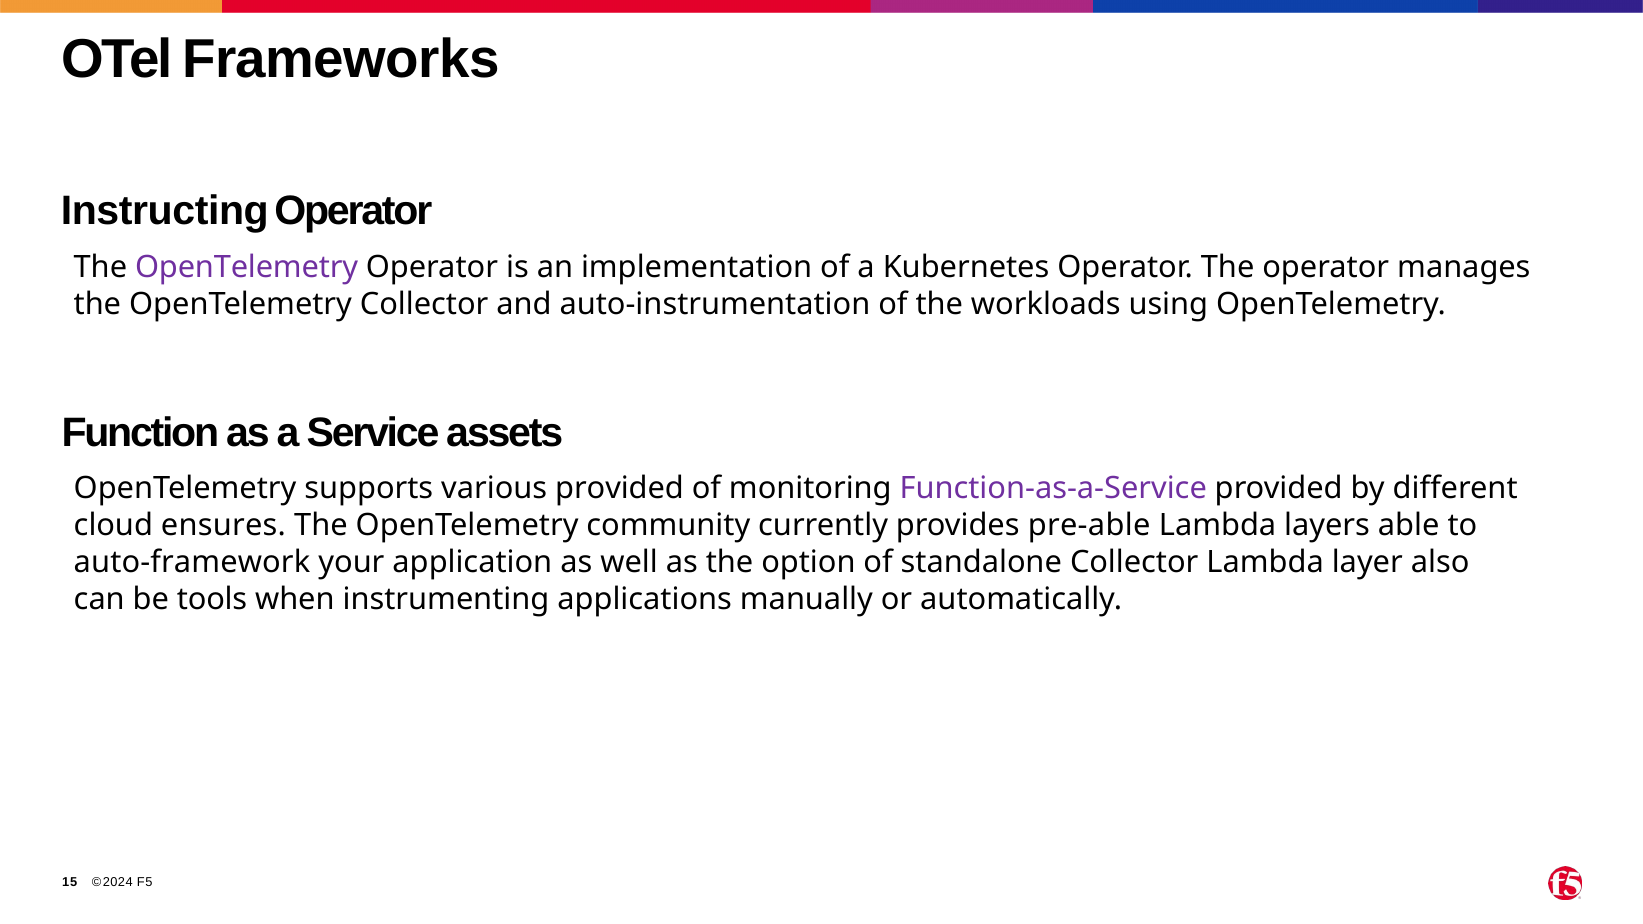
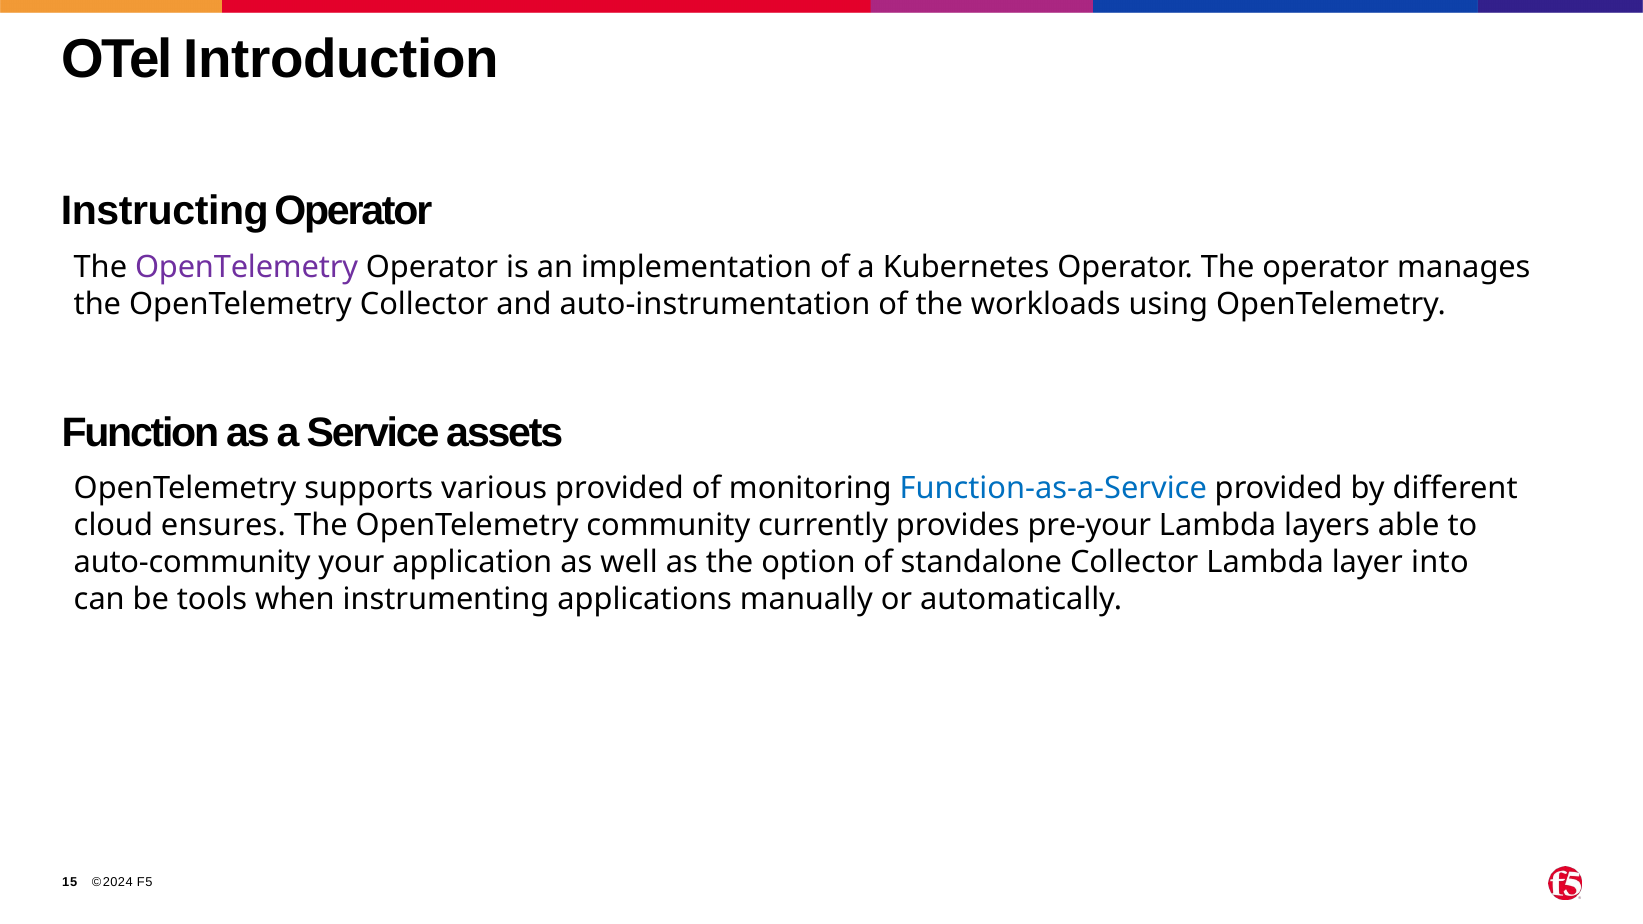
Frameworks: Frameworks -> Introduction
Function-as-a-Service colour: purple -> blue
pre-able: pre-able -> pre-your
auto-framework: auto-framework -> auto-community
also: also -> into
